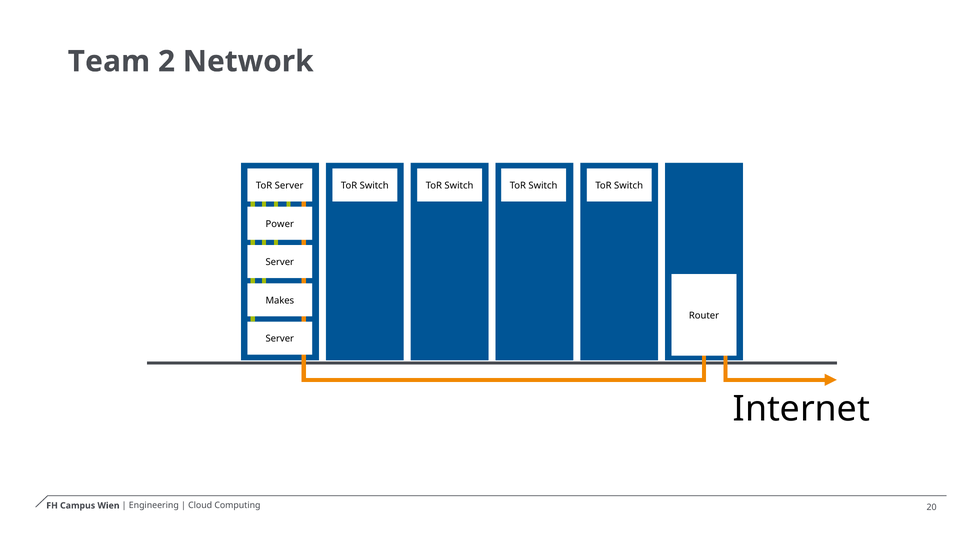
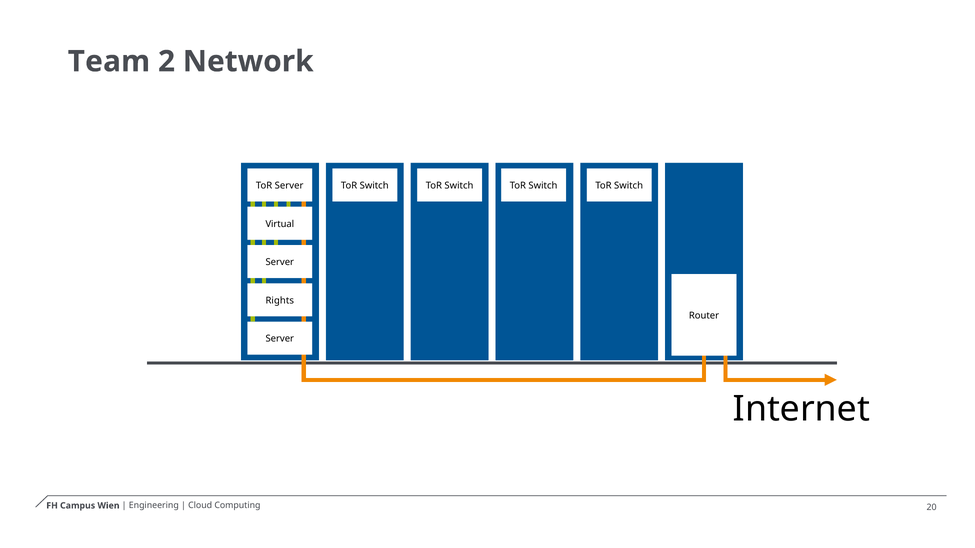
Power: Power -> Virtual
Makes: Makes -> Rights
